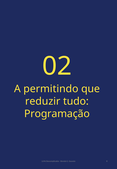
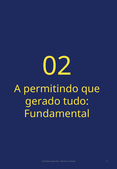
reduzir: reduzir -> gerado
Programação: Programação -> Fundamental
